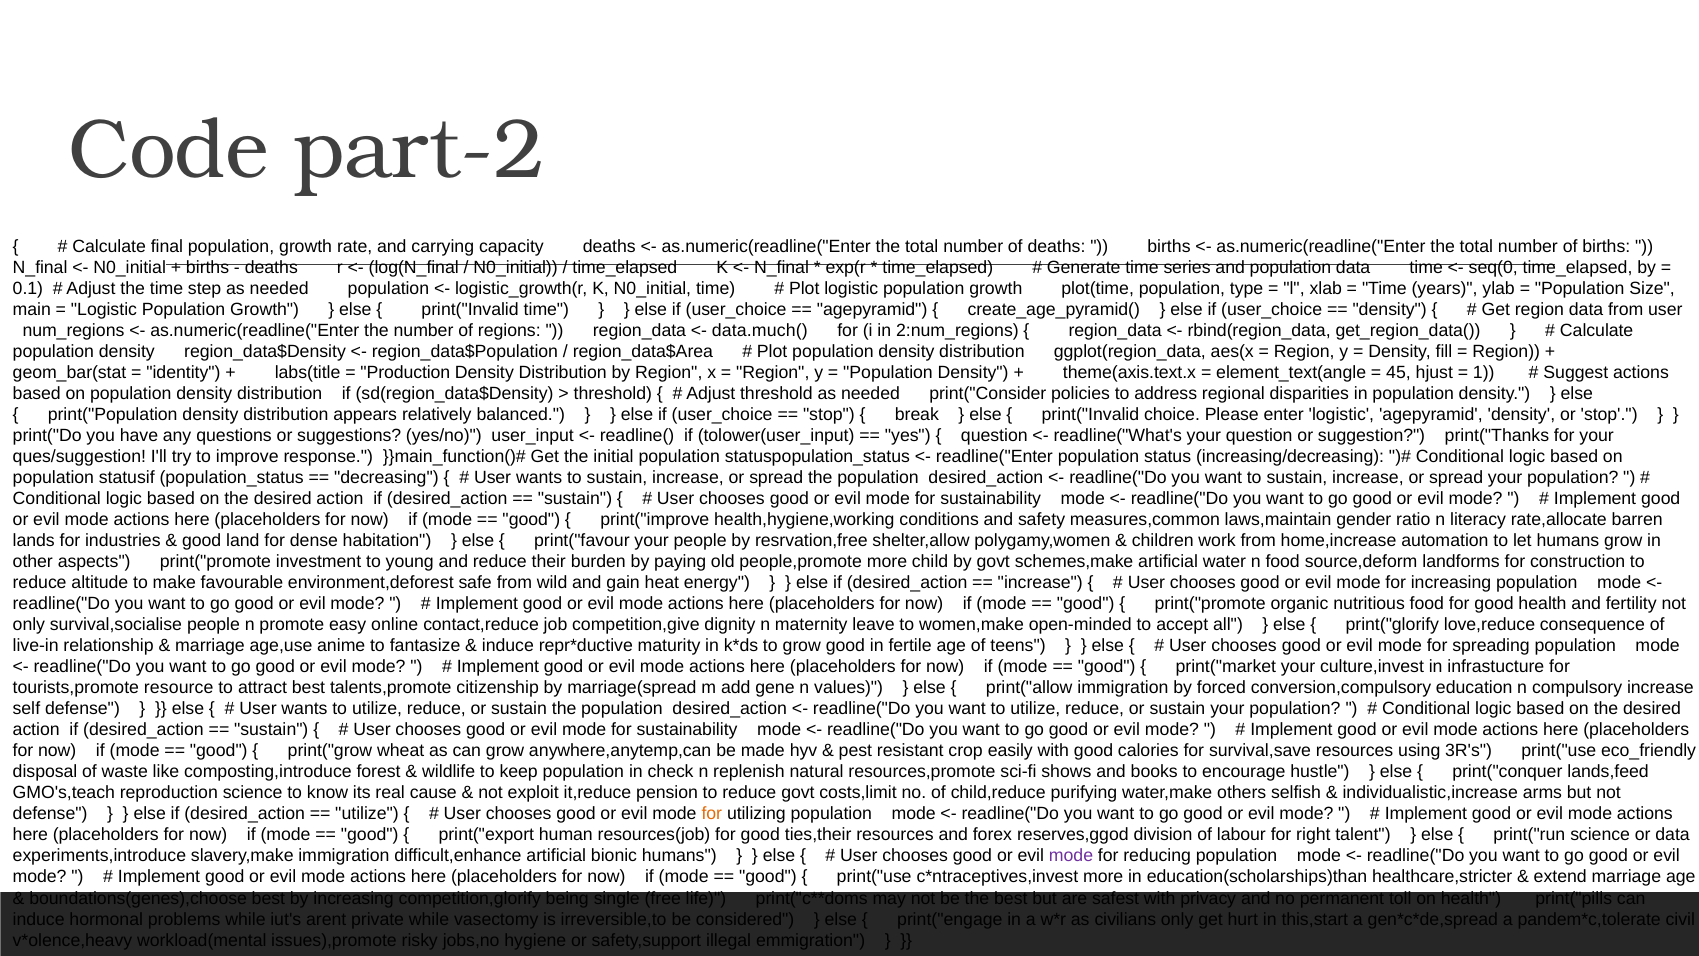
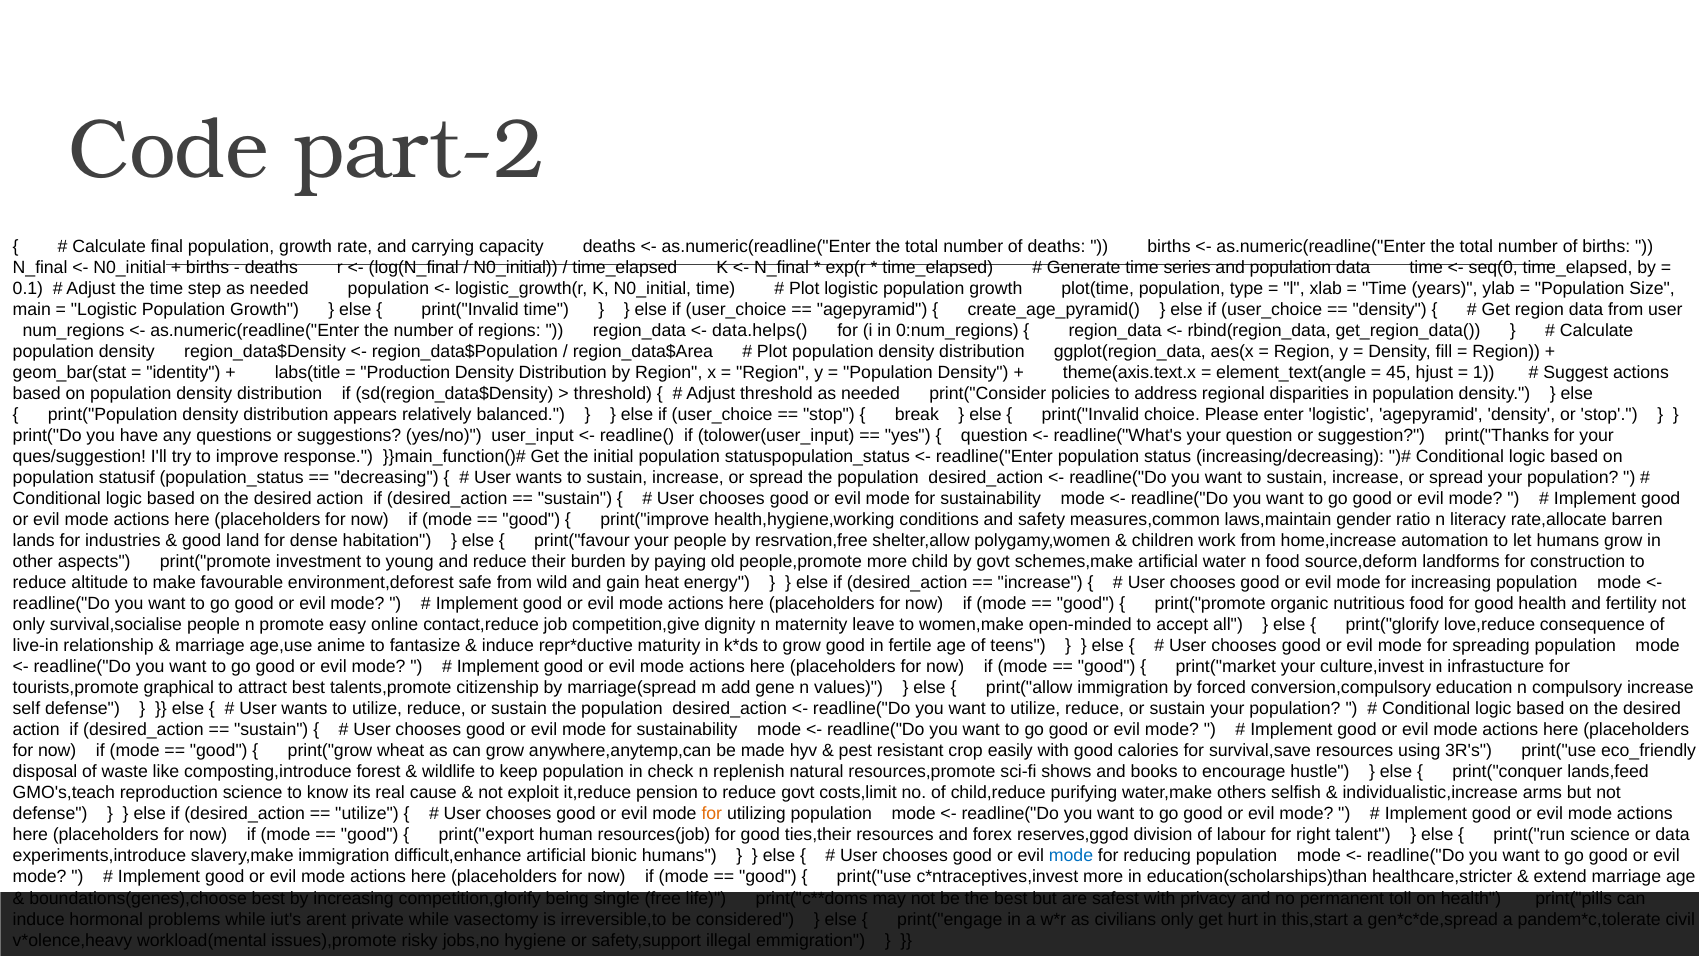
data.much(: data.much( -> data.helps(
2:num_regions: 2:num_regions -> 0:num_regions
resource: resource -> graphical
mode at (1071, 856) colour: purple -> blue
